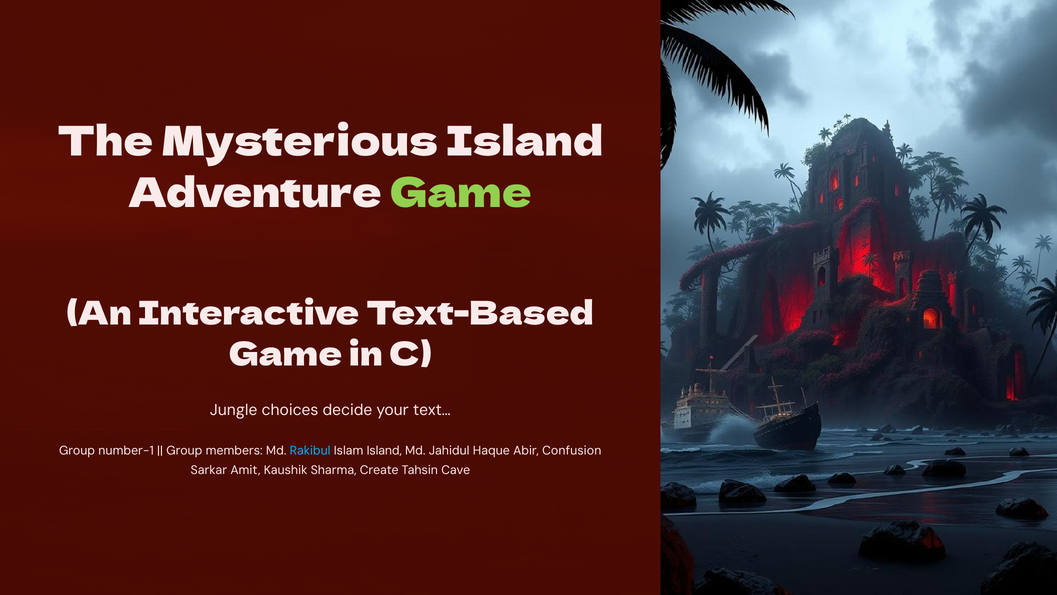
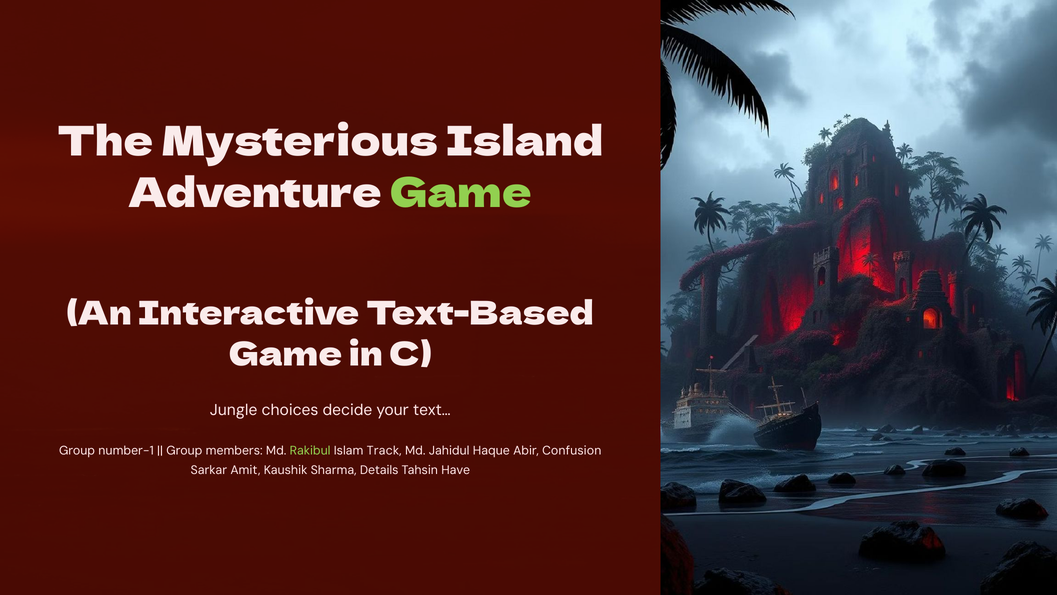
Rakibul colour: light blue -> light green
Islam Island: Island -> Track
Create: Create -> Details
Cave: Cave -> Have
